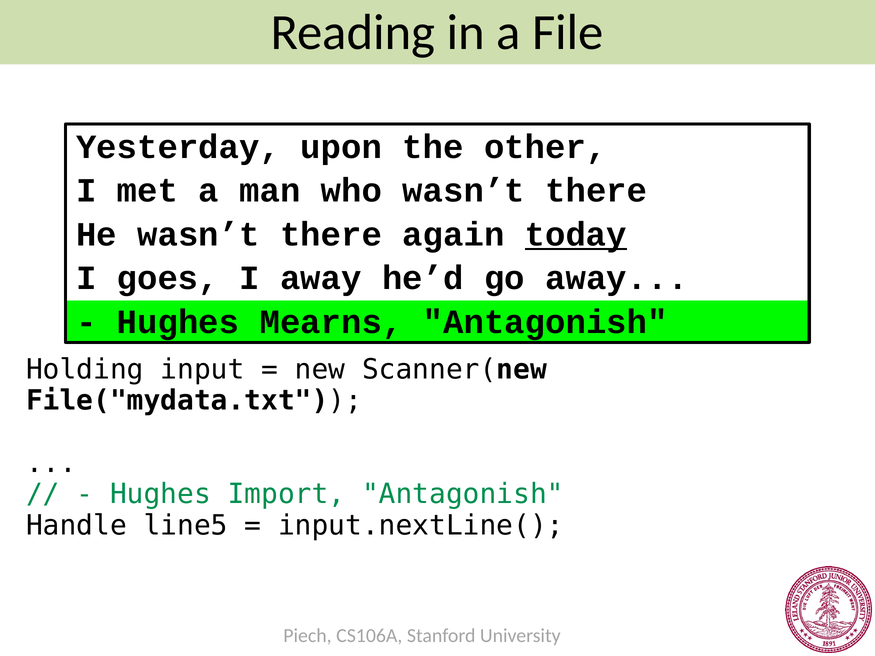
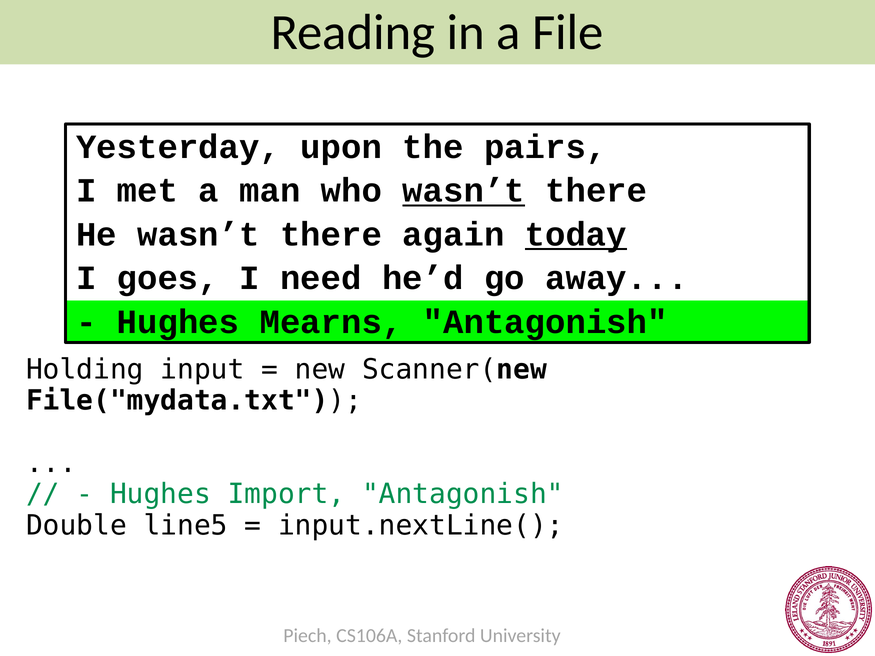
other: other -> pairs
wasn’t at (464, 191) underline: none -> present
I away: away -> need
Handle: Handle -> Double
